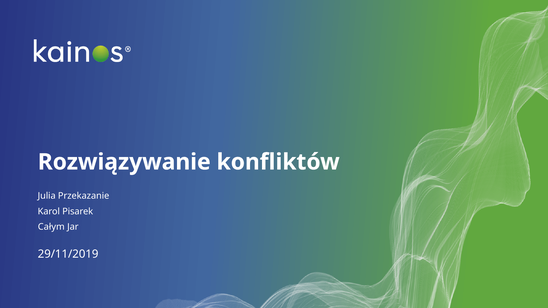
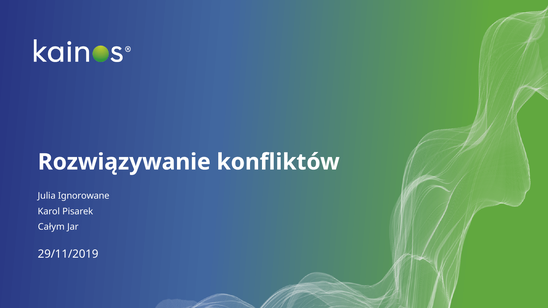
Przekazanie: Przekazanie -> Ignorowane
